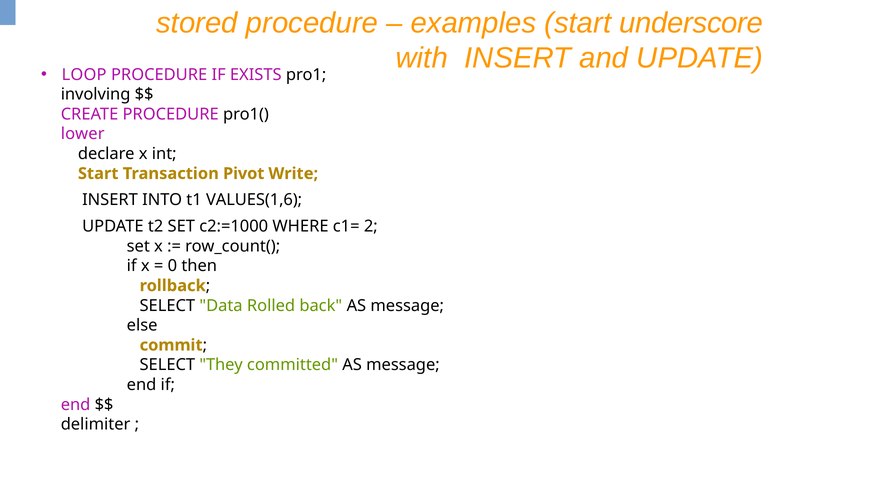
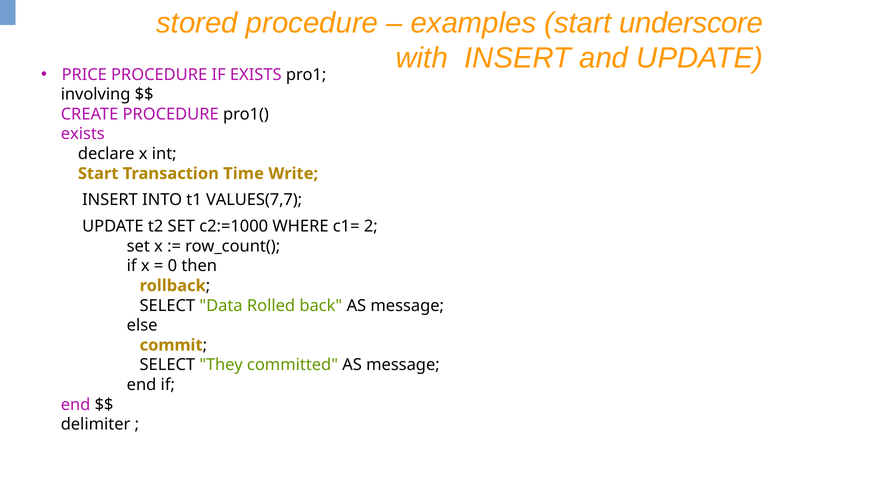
LOOP: LOOP -> PRICE
lower at (83, 134): lower -> exists
Pivot: Pivot -> Time
VALUES(1,6: VALUES(1,6 -> VALUES(7,7
